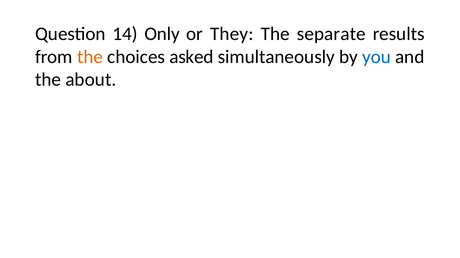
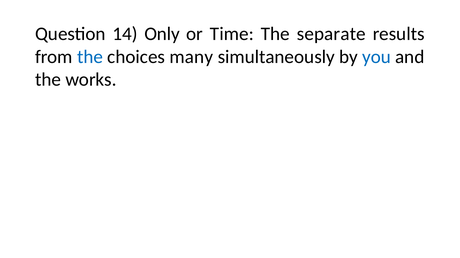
They: They -> Time
the at (90, 57) colour: orange -> blue
asked: asked -> many
about: about -> works
